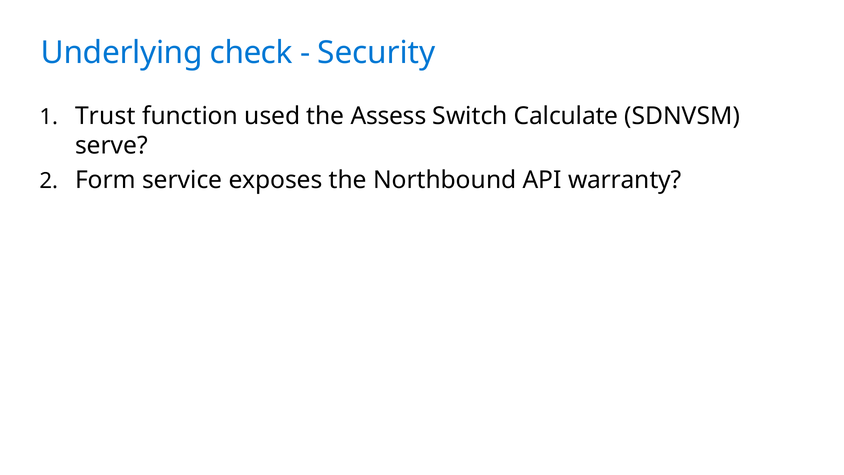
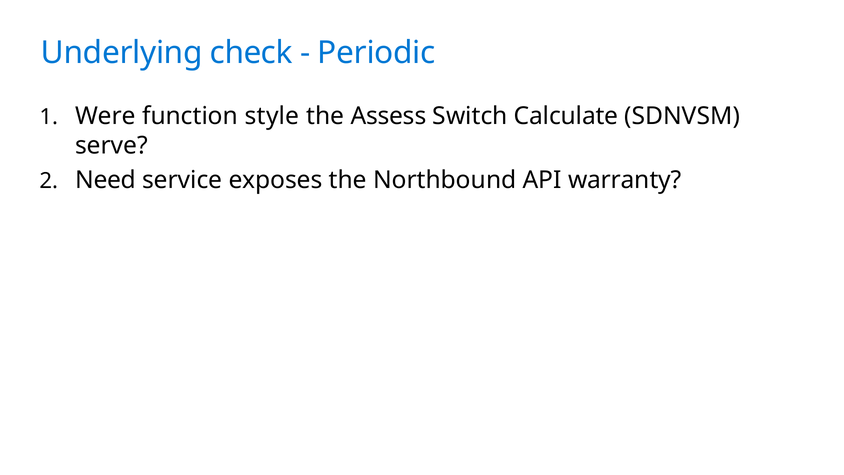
Security: Security -> Periodic
Trust: Trust -> Were
used: used -> style
Form: Form -> Need
